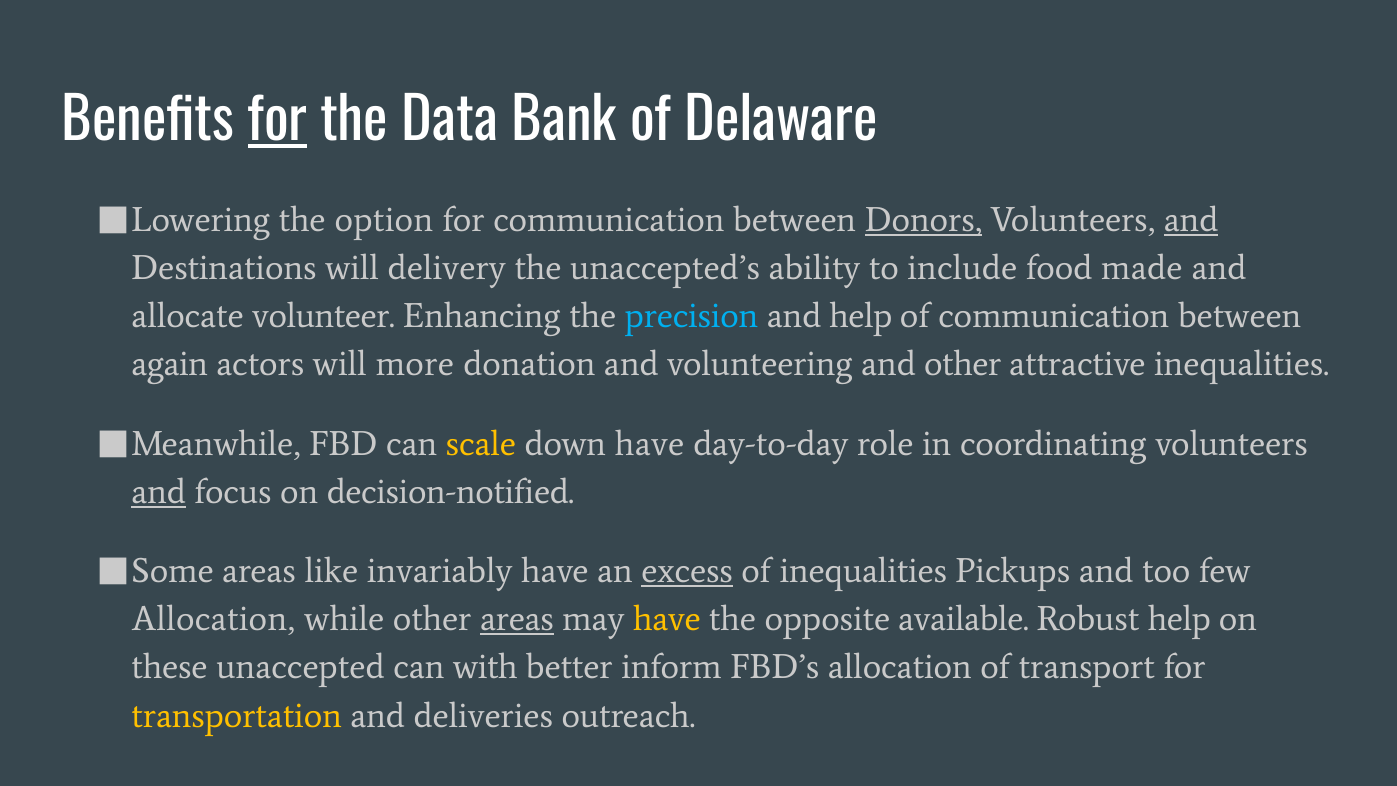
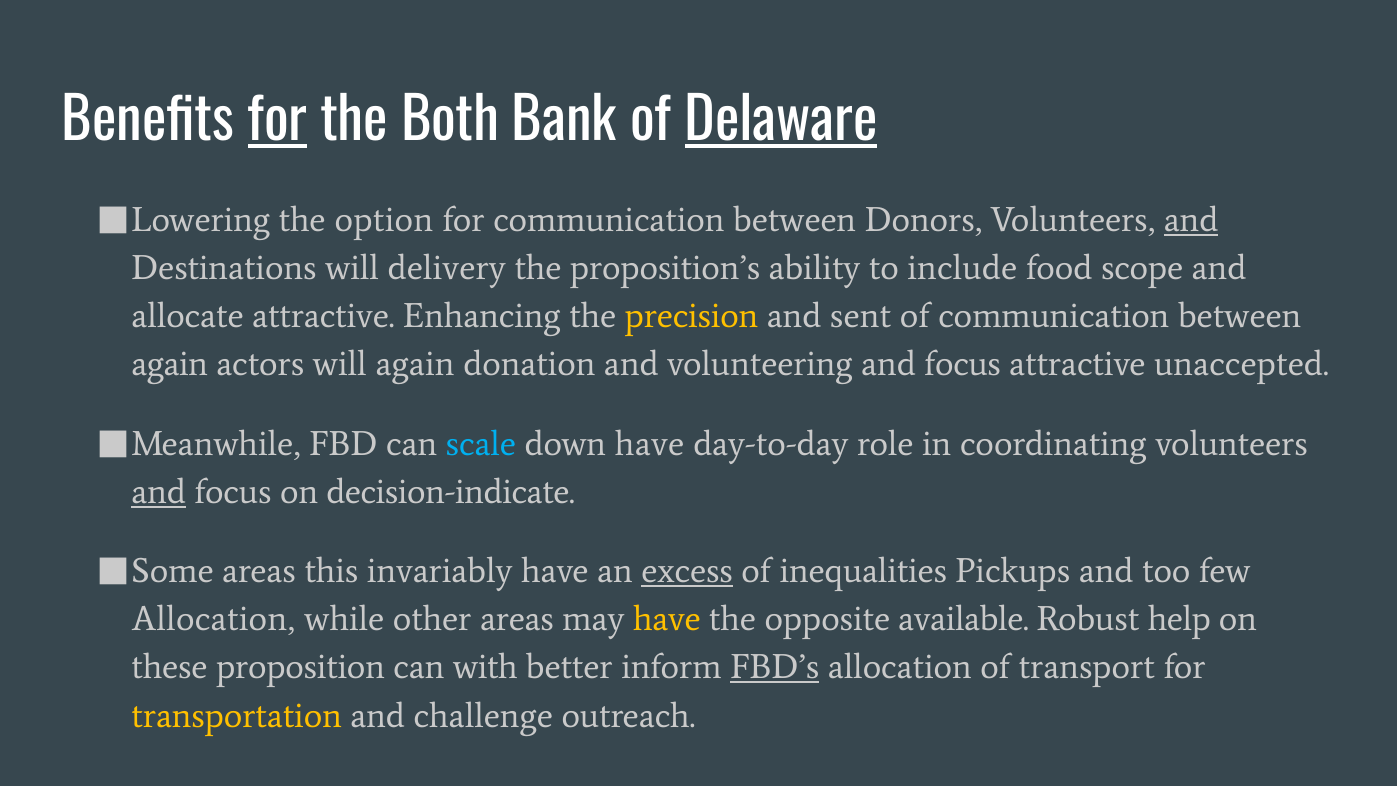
Data: Data -> Both
Delaware underline: none -> present
Donors underline: present -> none
unaccepted’s: unaccepted’s -> proposition’s
made: made -> scope
allocate volunteer: volunteer -> attractive
precision colour: light blue -> yellow
and help: help -> sent
will more: more -> again
volunteering and other: other -> focus
attractive inequalities: inequalities -> unaccepted
scale colour: yellow -> light blue
decision-notified: decision-notified -> decision-indicate
like: like -> this
areas at (517, 619) underline: present -> none
unaccepted: unaccepted -> proposition
FBD’s underline: none -> present
deliveries: deliveries -> challenge
